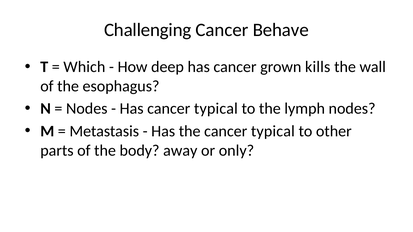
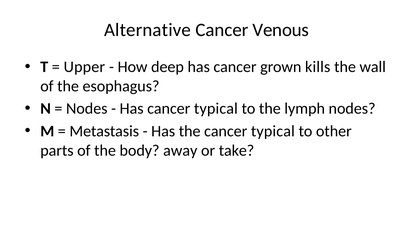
Challenging: Challenging -> Alternative
Behave: Behave -> Venous
Which: Which -> Upper
only: only -> take
